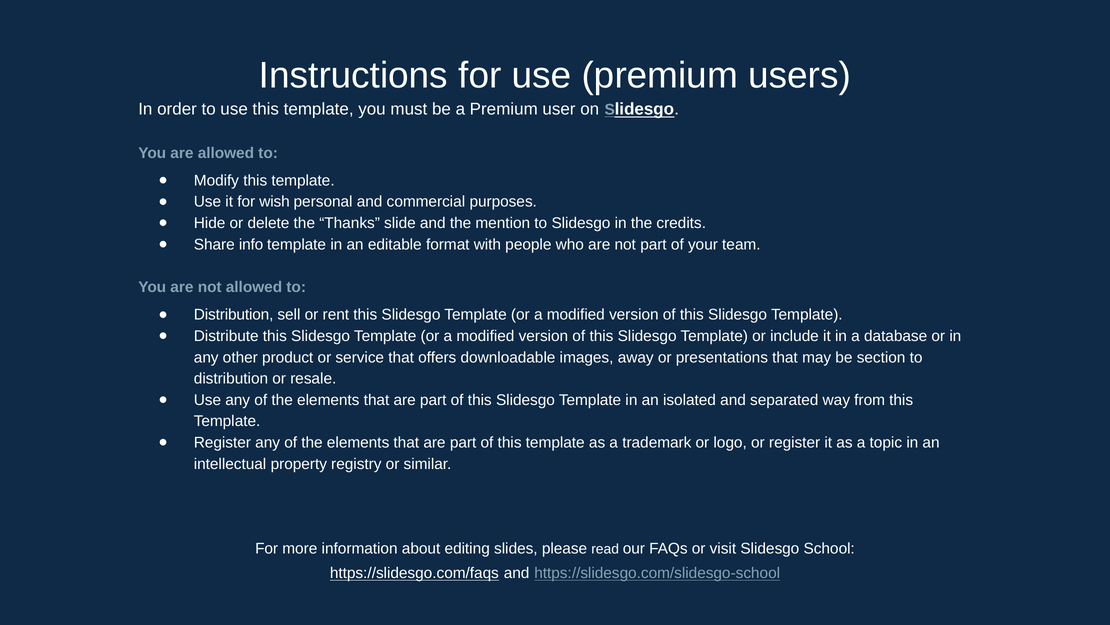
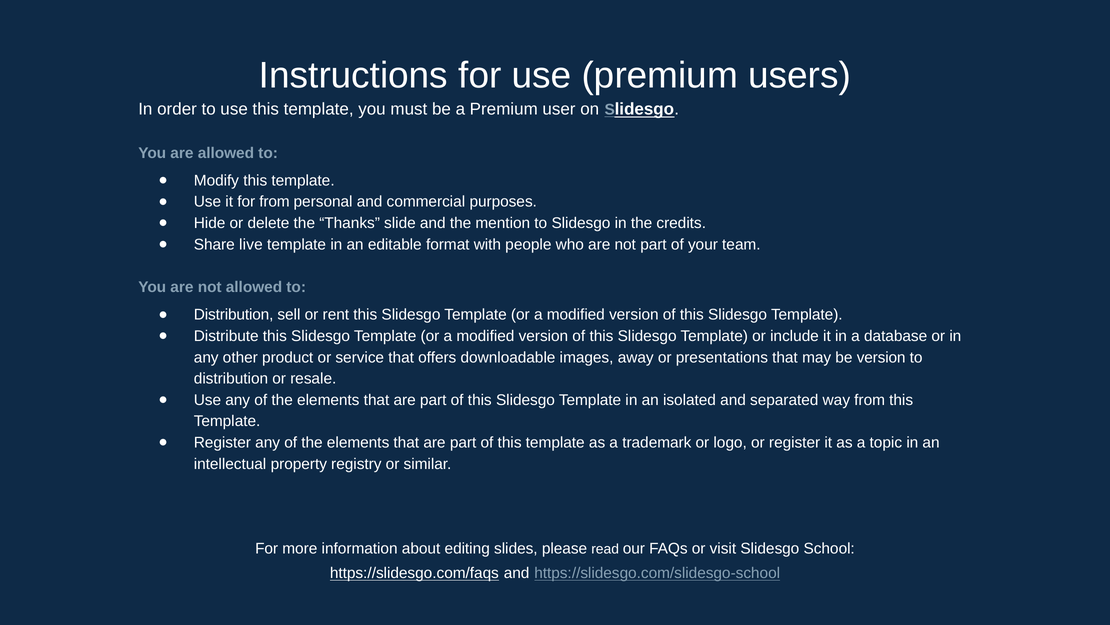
for wish: wish -> from
info: info -> live
be section: section -> version
